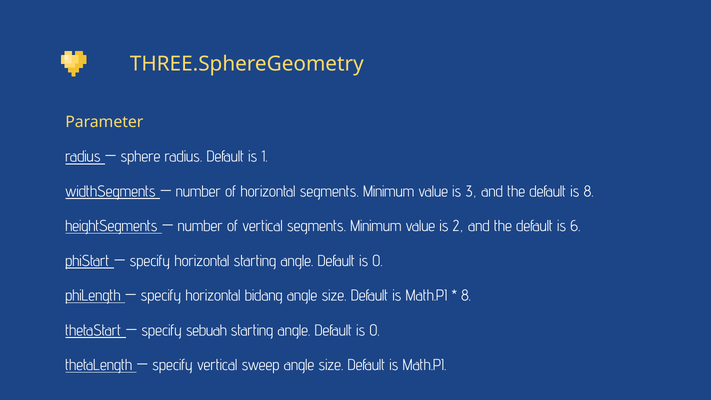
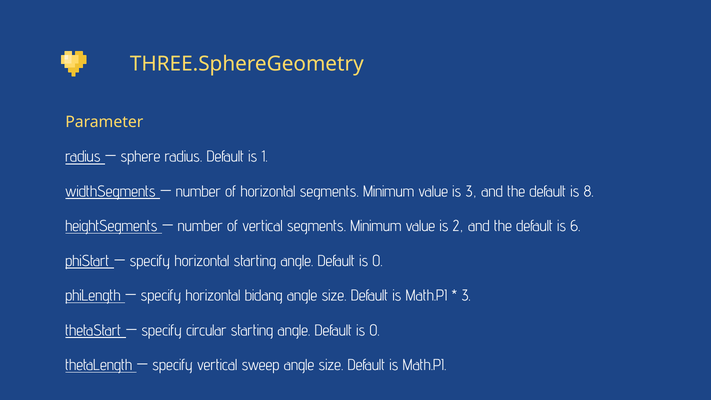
8 at (466, 296): 8 -> 3
sebuah: sebuah -> circular
